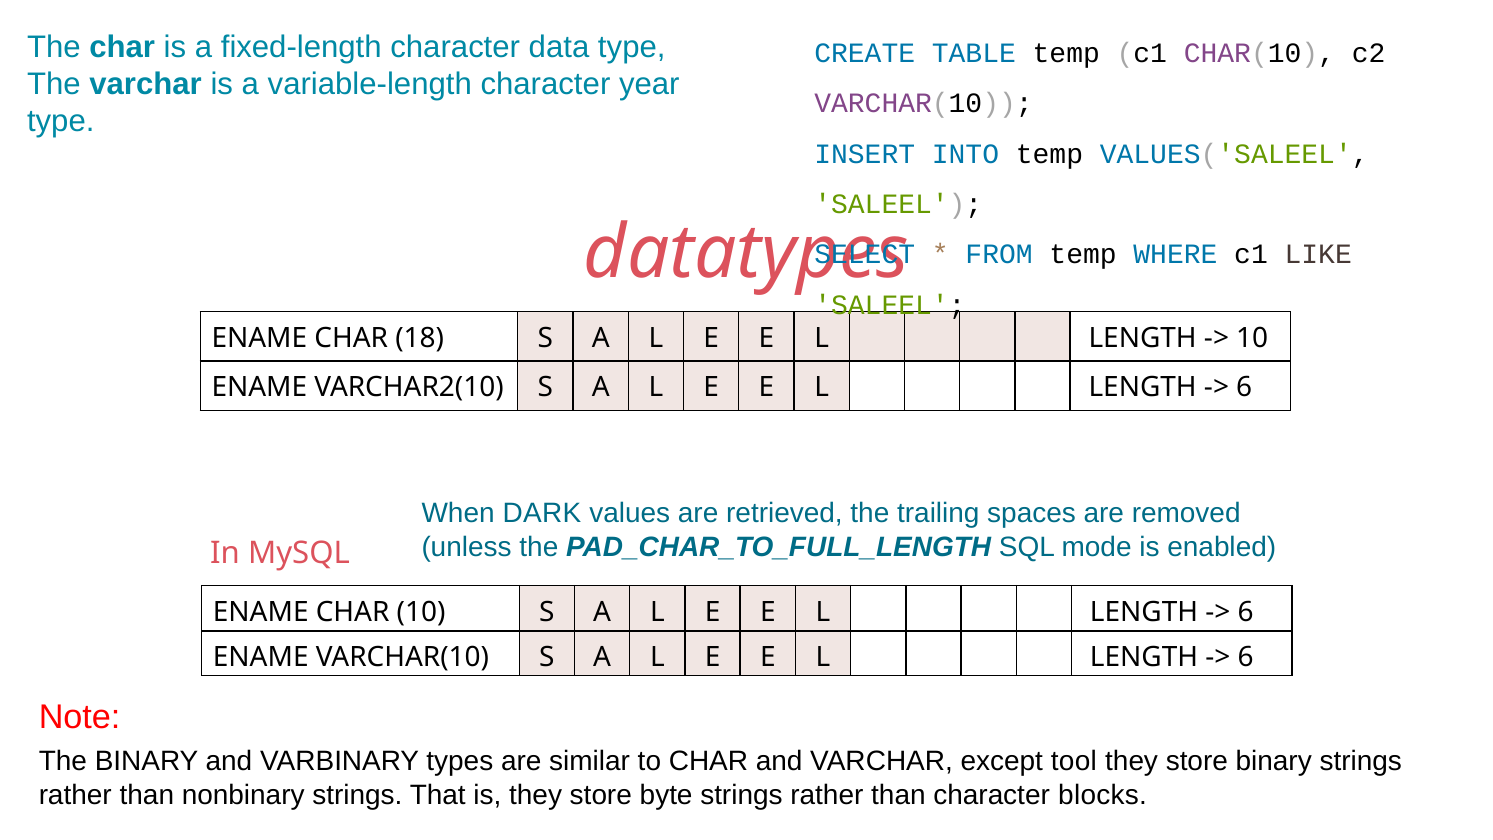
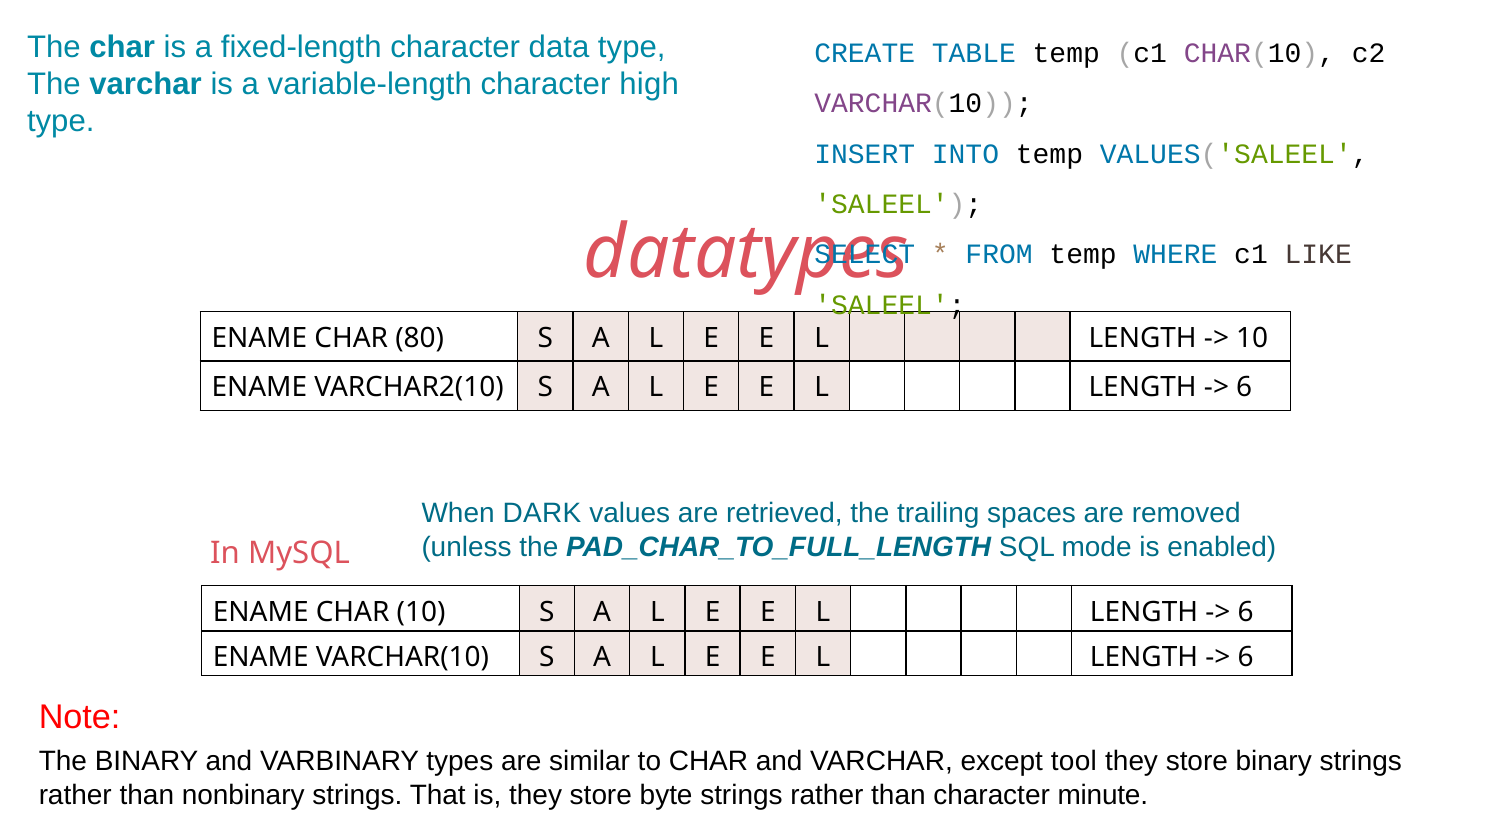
year: year -> high
18: 18 -> 80
blocks: blocks -> minute
